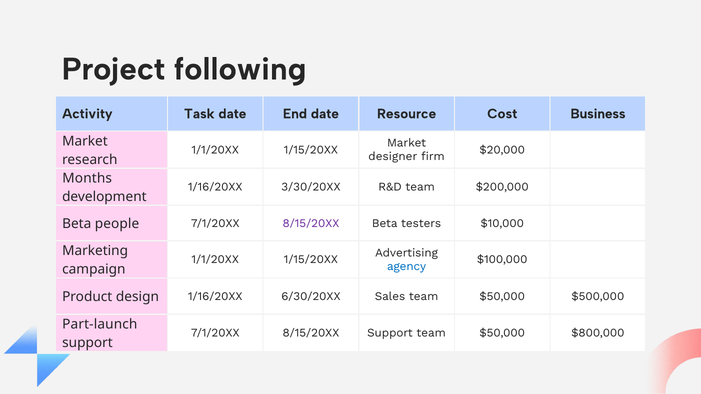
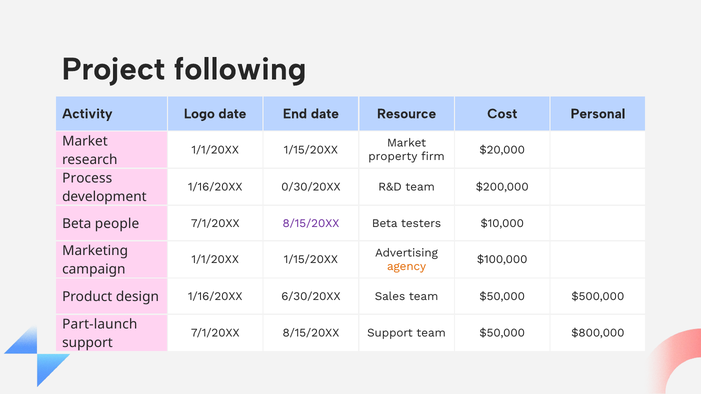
Task: Task -> Logo
Business: Business -> Personal
designer: designer -> property
Months: Months -> Process
3/30/20XX: 3/30/20XX -> 0/30/20XX
agency colour: blue -> orange
